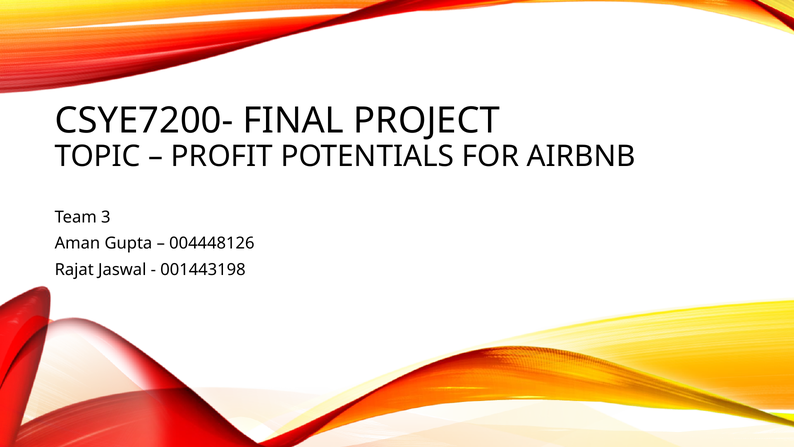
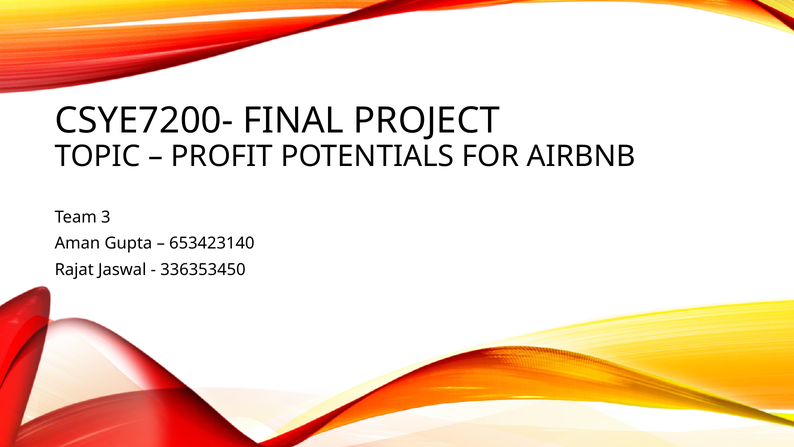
004448126: 004448126 -> 653423140
001443198: 001443198 -> 336353450
